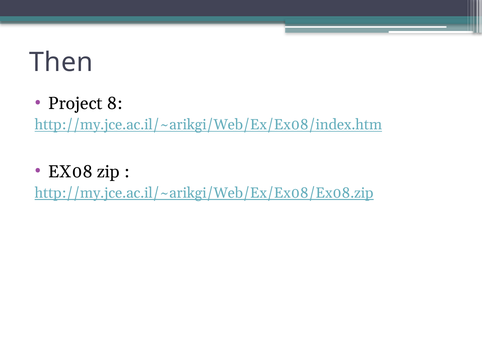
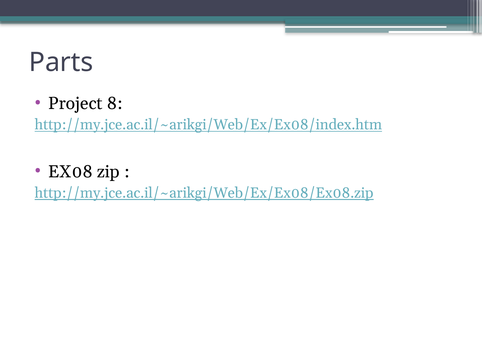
Then: Then -> Parts
